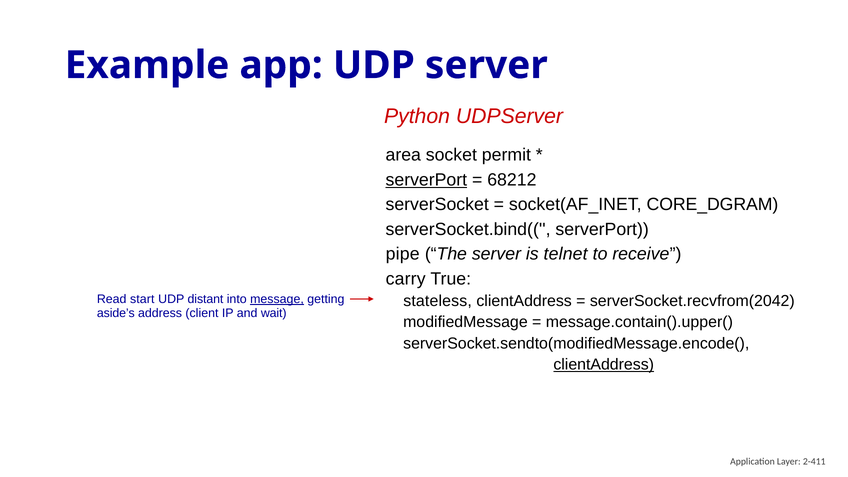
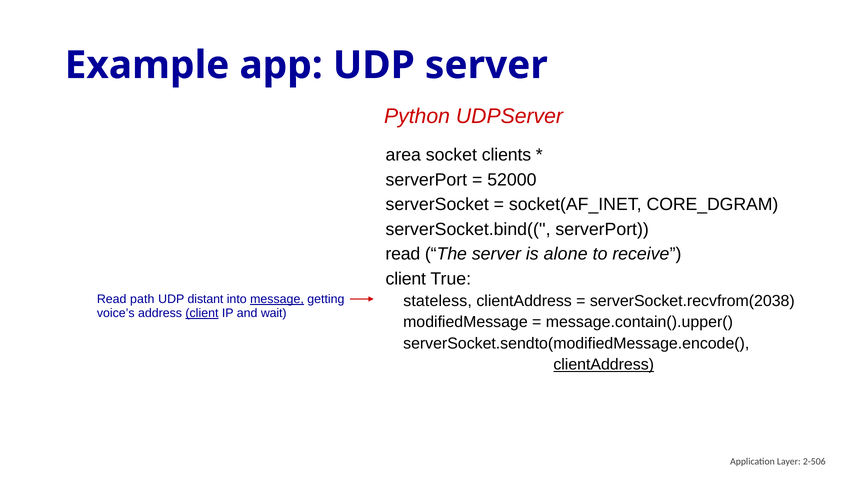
permit: permit -> clients
serverPort at (426, 180) underline: present -> none
68212: 68212 -> 52000
pipe at (403, 254): pipe -> read
telnet: telnet -> alone
carry at (406, 279): carry -> client
start: start -> path
serverSocket.recvfrom(2042: serverSocket.recvfrom(2042 -> serverSocket.recvfrom(2038
aside’s: aside’s -> voice’s
client at (202, 313) underline: none -> present
2-411: 2-411 -> 2-506
